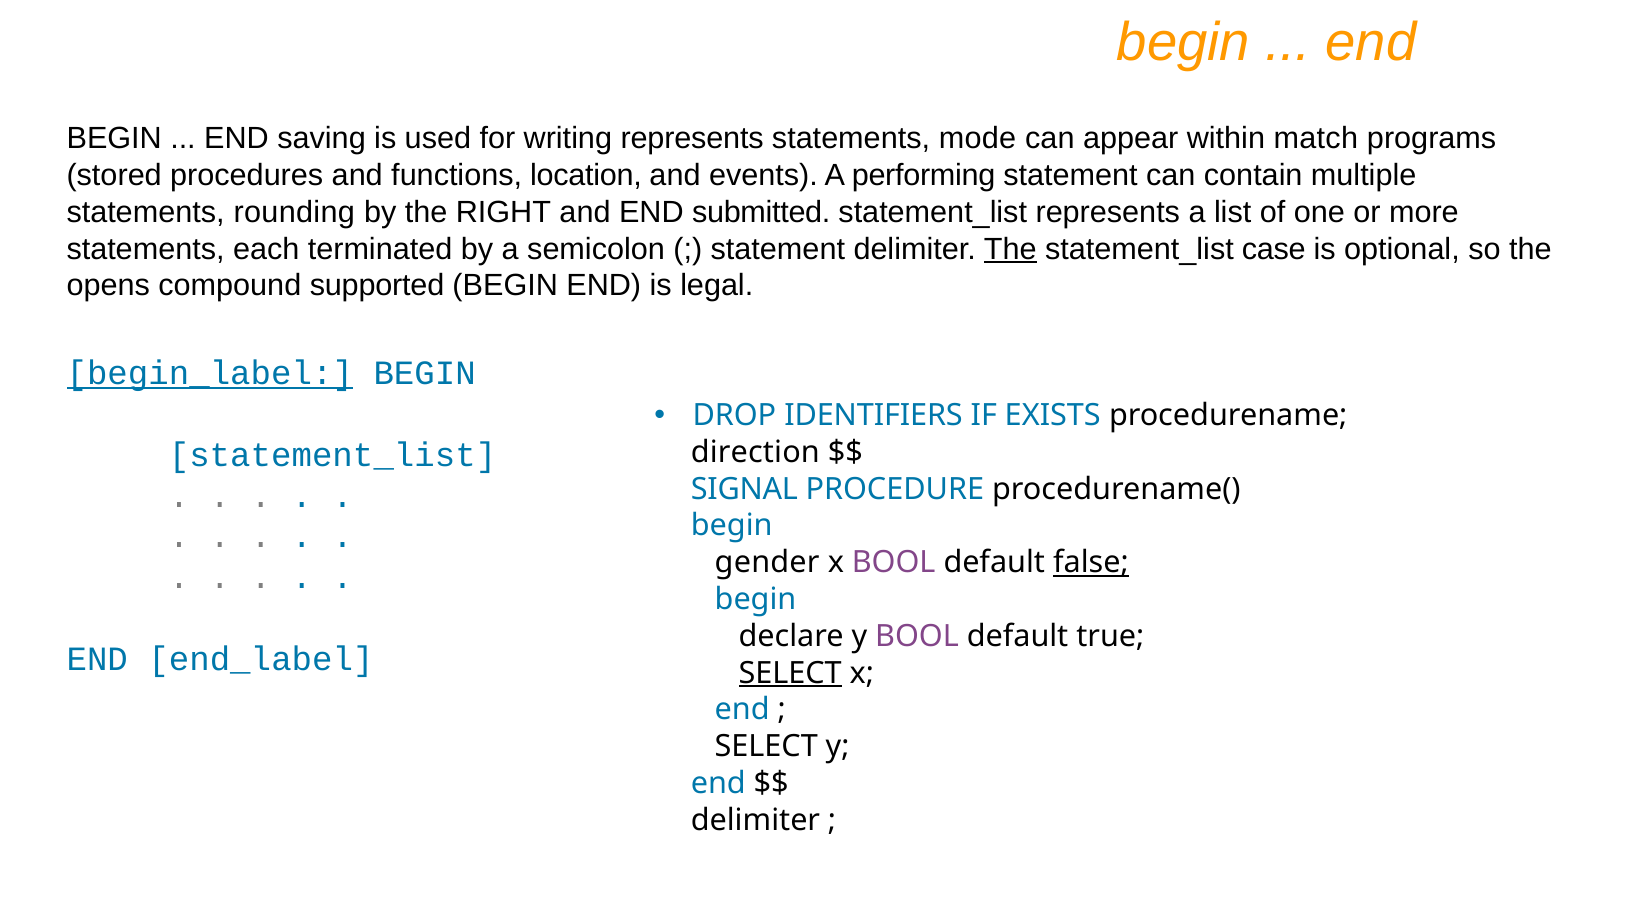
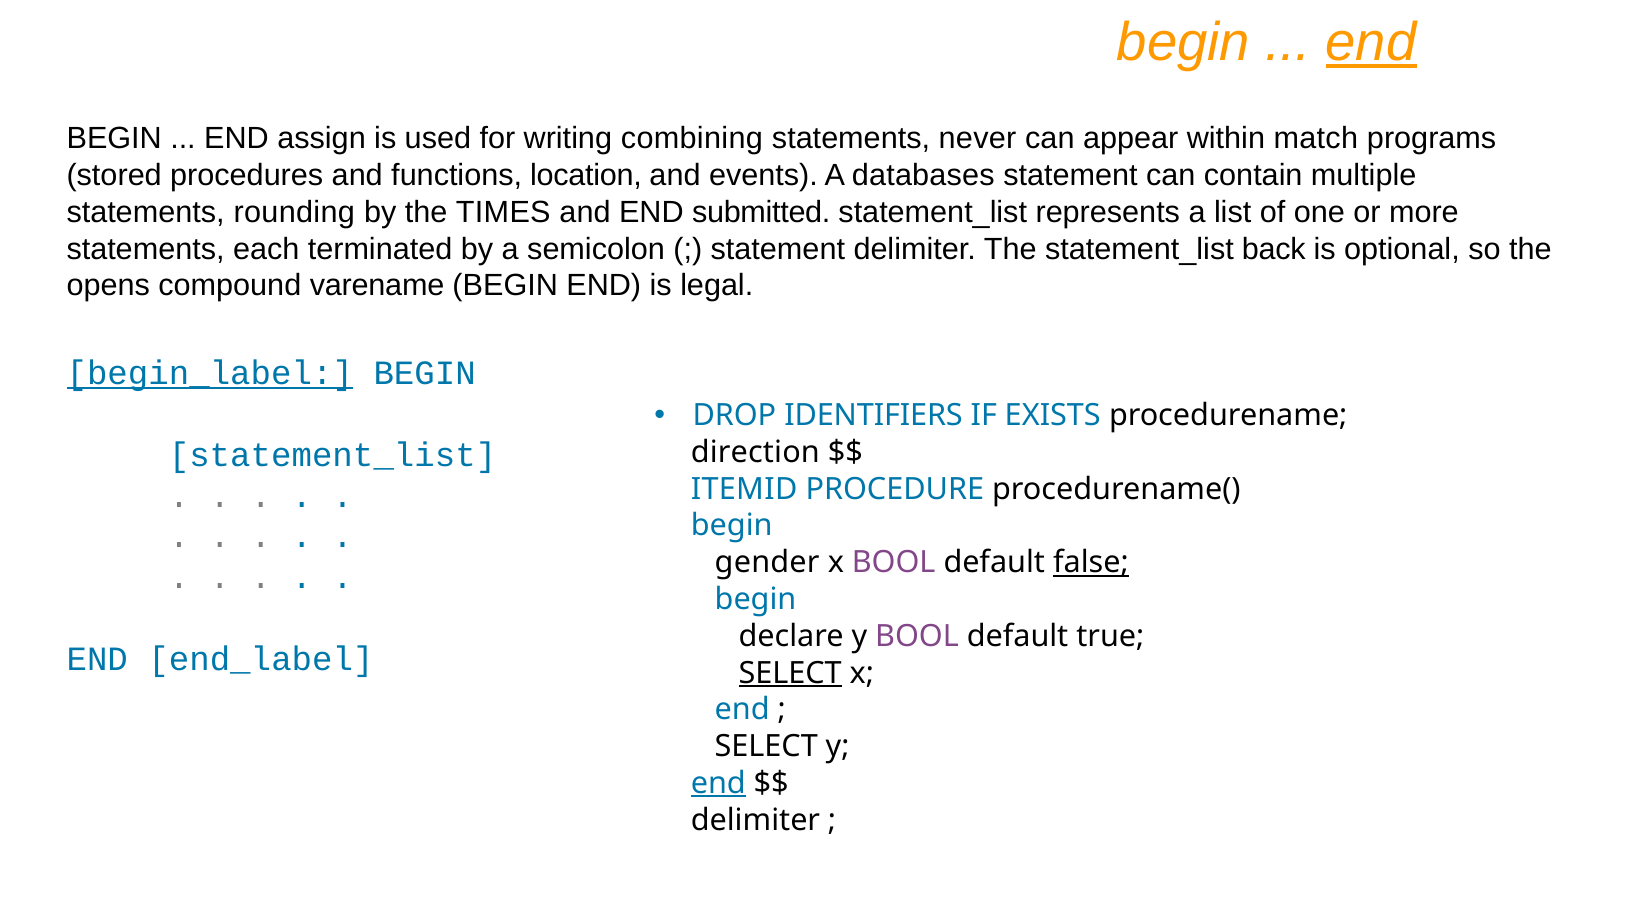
end at (1371, 43) underline: none -> present
saving: saving -> assign
writing represents: represents -> combining
mode: mode -> never
performing: performing -> databases
RIGHT: RIGHT -> TIMES
The at (1010, 249) underline: present -> none
case: case -> back
supported: supported -> varename
SIGNAL: SIGNAL -> ITEMID
end at (718, 783) underline: none -> present
